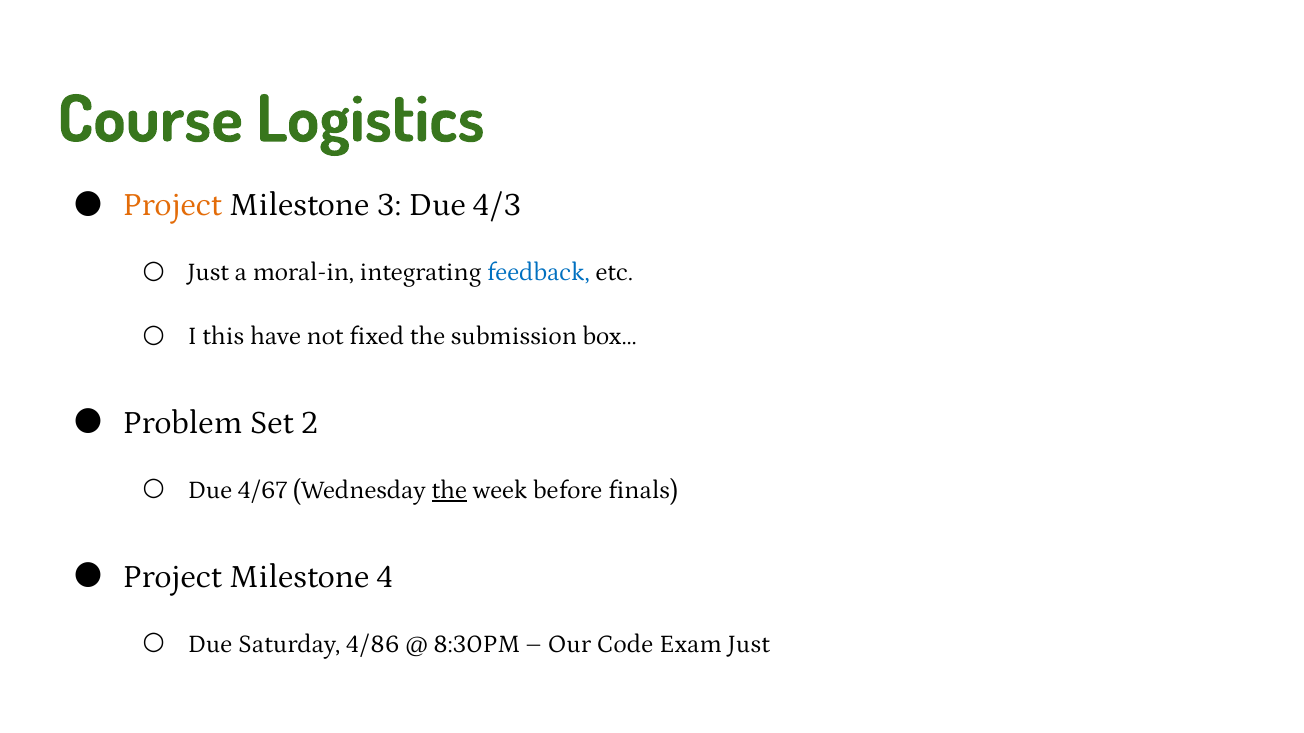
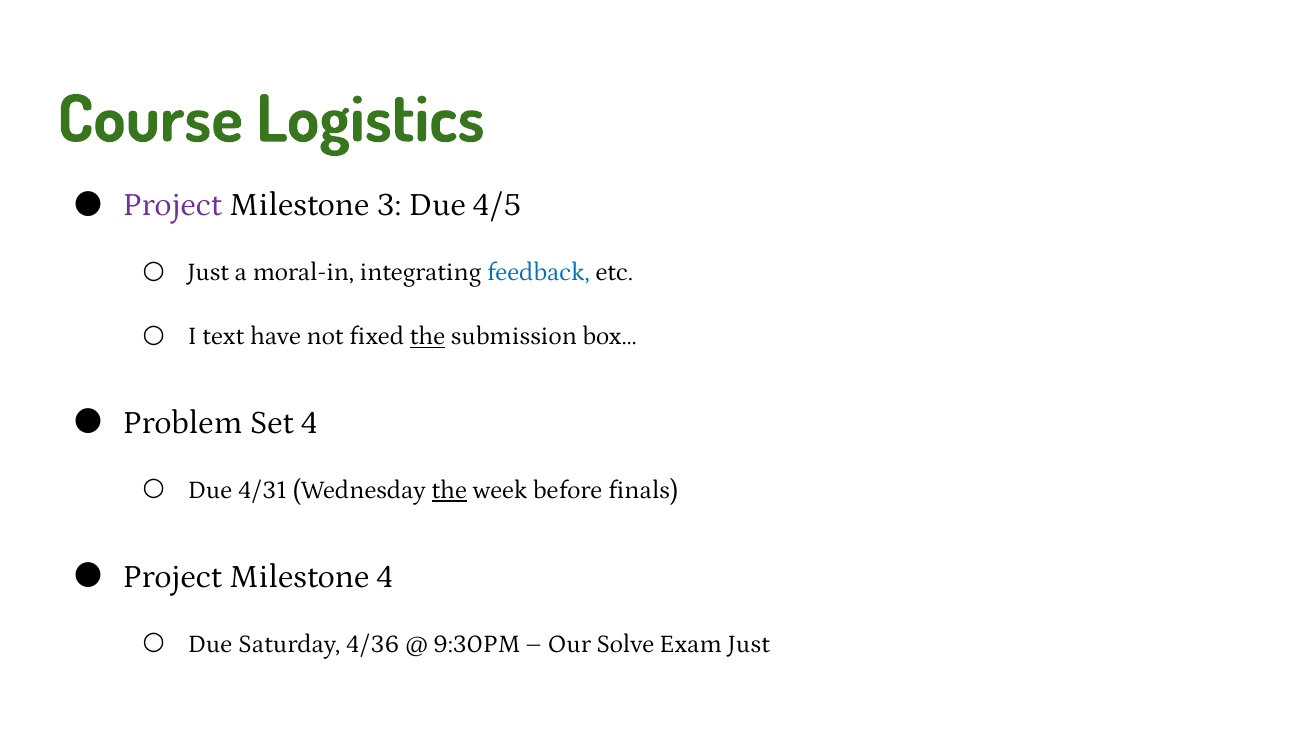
Project at (172, 205) colour: orange -> purple
4/3: 4/3 -> 4/5
this: this -> text
the at (427, 337) underline: none -> present
Set 2: 2 -> 4
4/67: 4/67 -> 4/31
4/86: 4/86 -> 4/36
8:30PM: 8:30PM -> 9:30PM
Code: Code -> Solve
